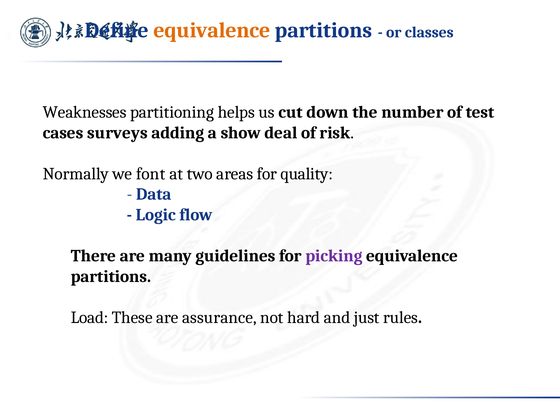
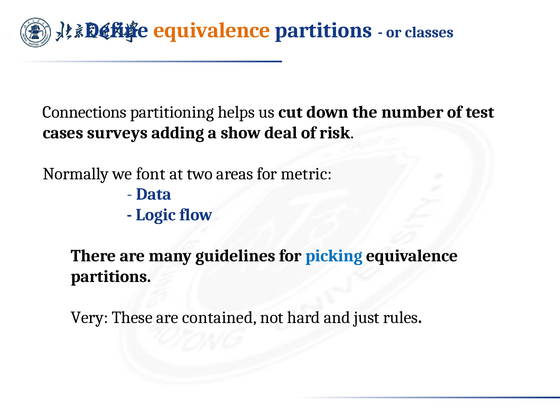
Weaknesses: Weaknesses -> Connections
quality: quality -> metric
picking colour: purple -> blue
Load: Load -> Very
assurance: assurance -> contained
